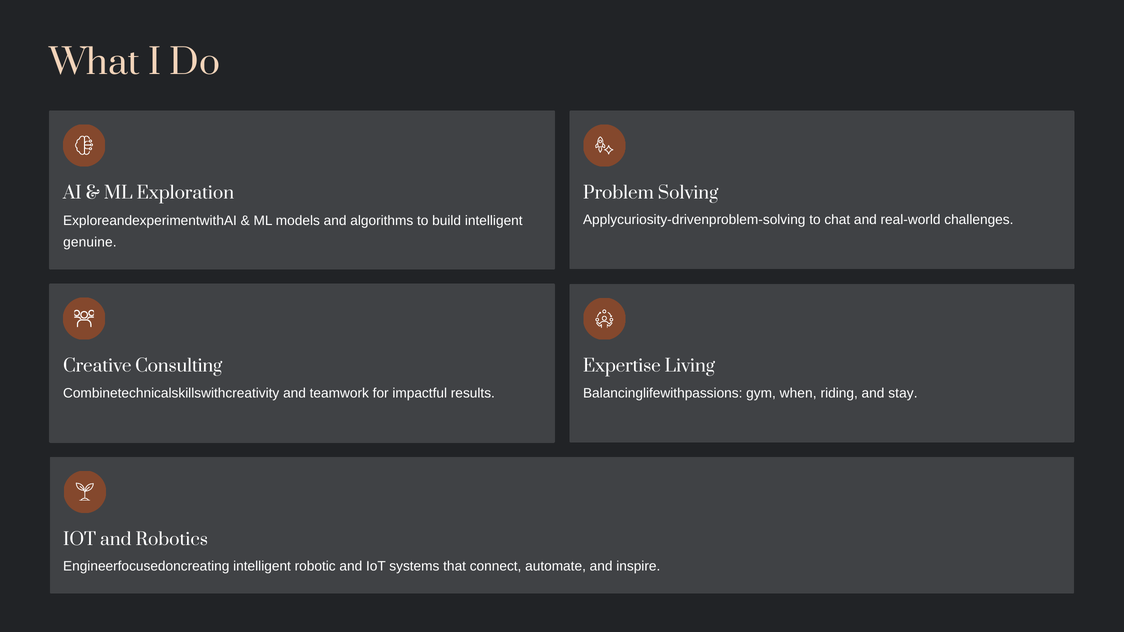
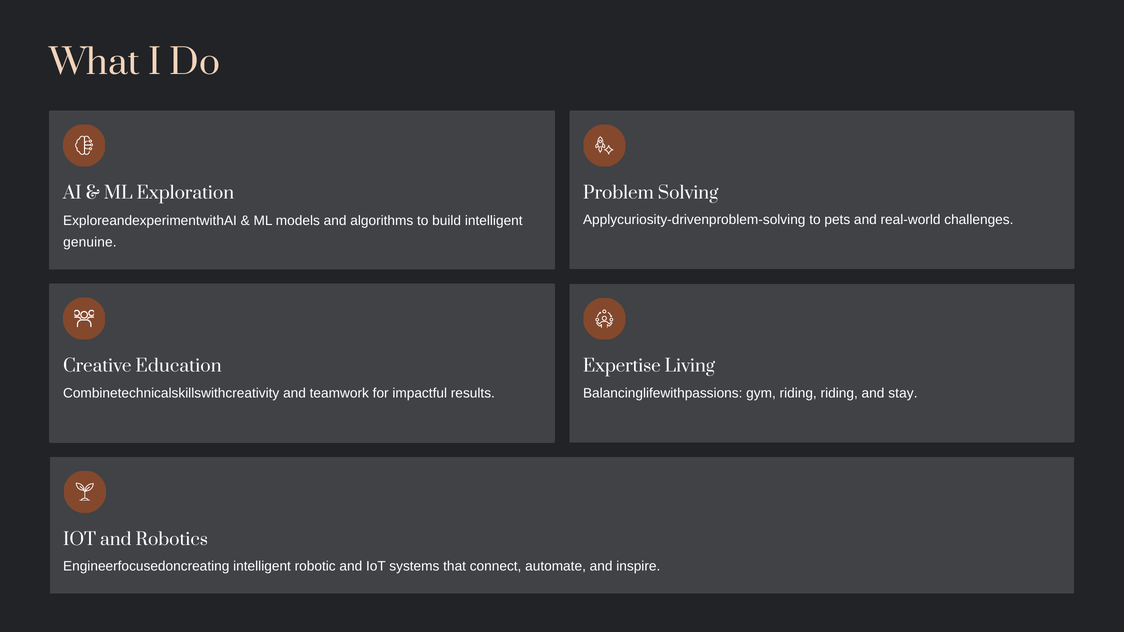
chat: chat -> pets
Consulting: Consulting -> Education
gym when: when -> riding
